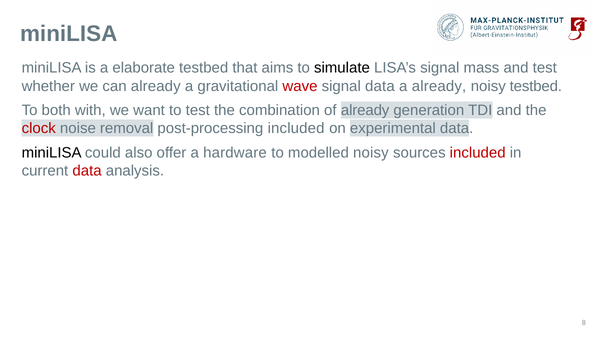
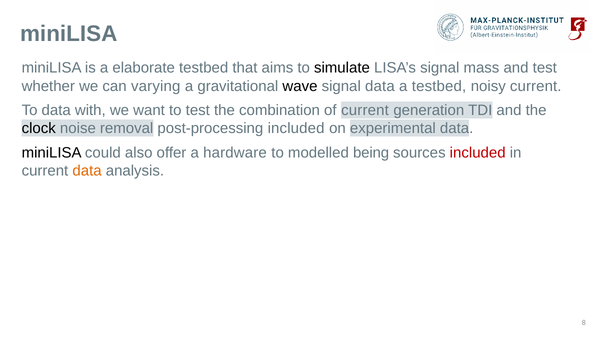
can already: already -> varying
wave colour: red -> black
a already: already -> testbed
noisy testbed: testbed -> current
To both: both -> data
of already: already -> current
clock colour: red -> black
modelled noisy: noisy -> being
data at (87, 170) colour: red -> orange
